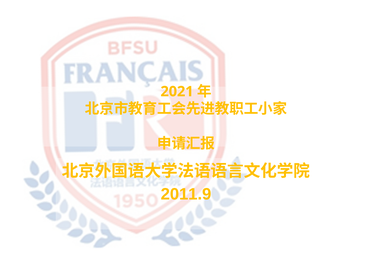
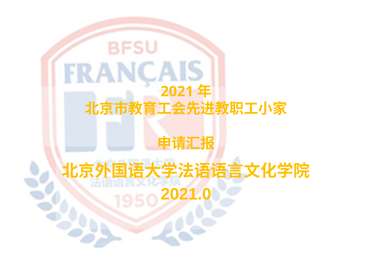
2011.9: 2011.9 -> 2021.0
